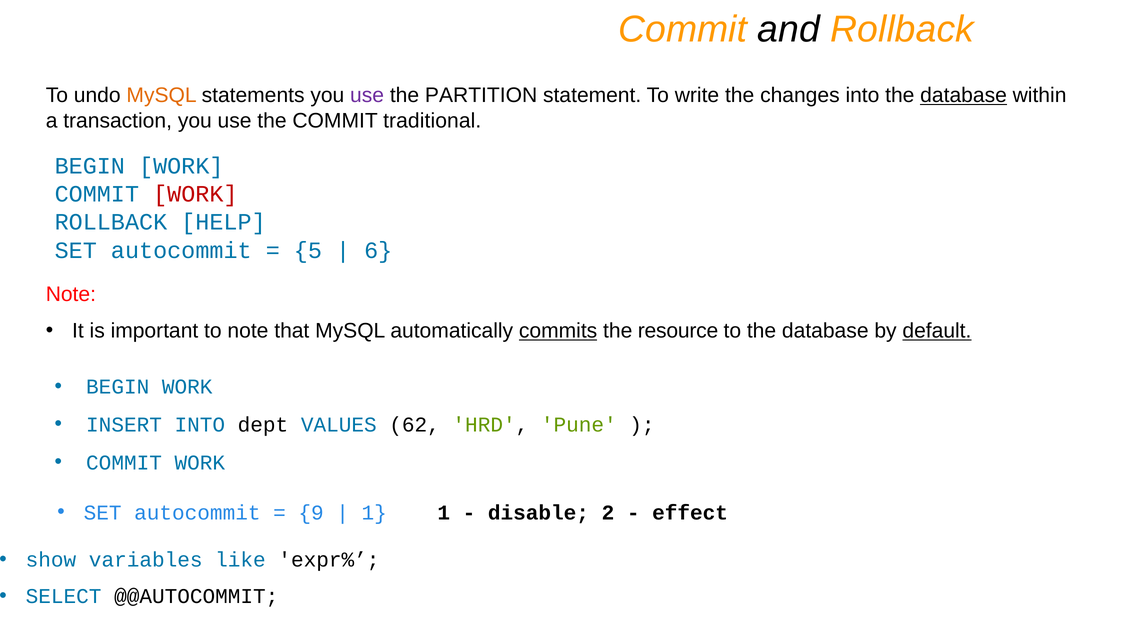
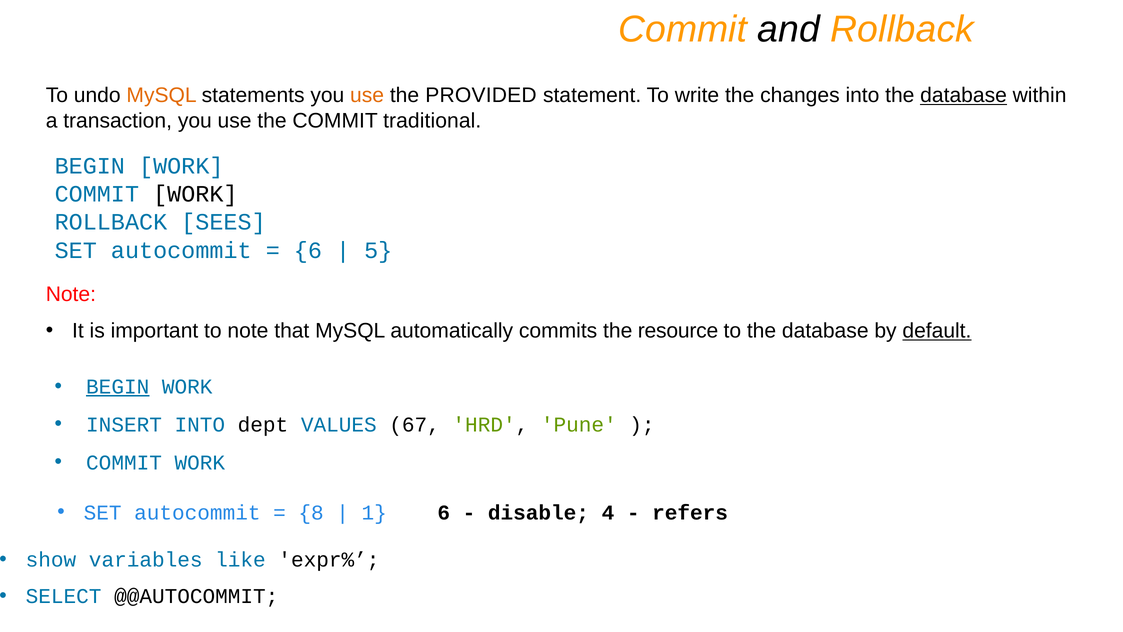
use at (367, 95) colour: purple -> orange
PARTITION: PARTITION -> PROVIDED
WORK at (195, 194) colour: red -> black
HELP: HELP -> SEES
5 at (308, 250): 5 -> 6
6: 6 -> 5
commits underline: present -> none
BEGIN at (118, 387) underline: none -> present
62: 62 -> 67
9: 9 -> 8
1 1: 1 -> 6
2: 2 -> 4
effect: effect -> refers
